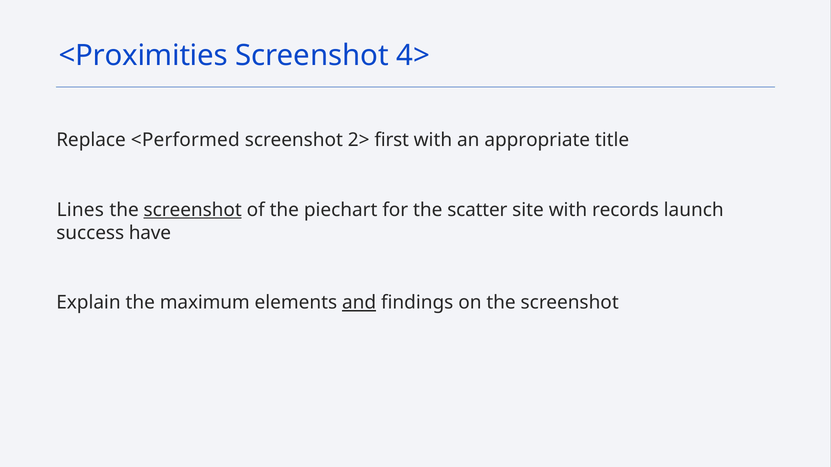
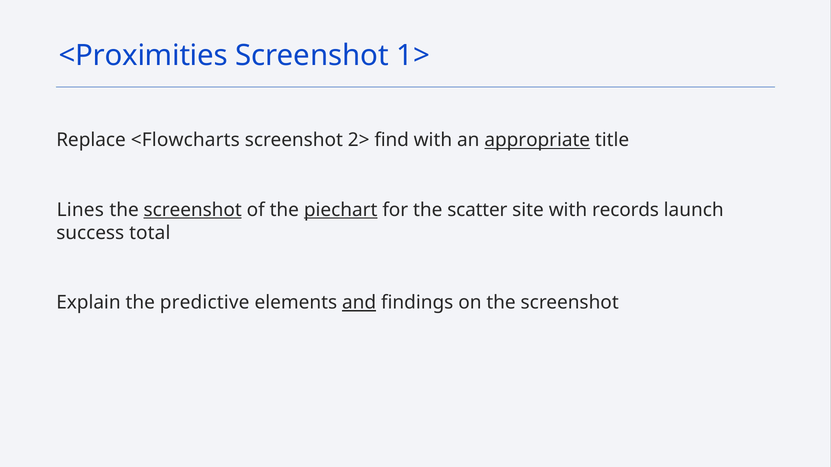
4>: 4> -> 1>
<Performed: <Performed -> <Flowcharts
first: first -> find
appropriate underline: none -> present
piechart underline: none -> present
have: have -> total
maximum: maximum -> predictive
